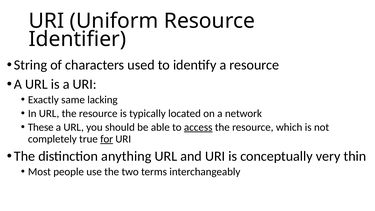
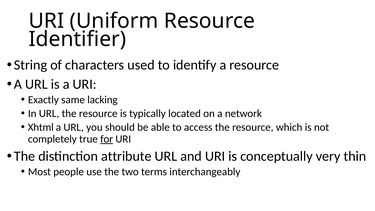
These: These -> Xhtml
access underline: present -> none
anything: anything -> attribute
